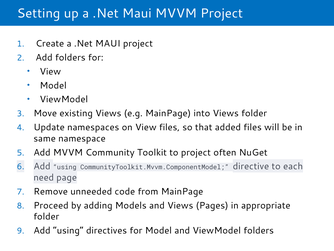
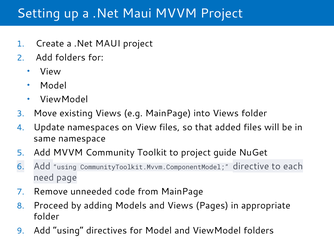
often: often -> guide
